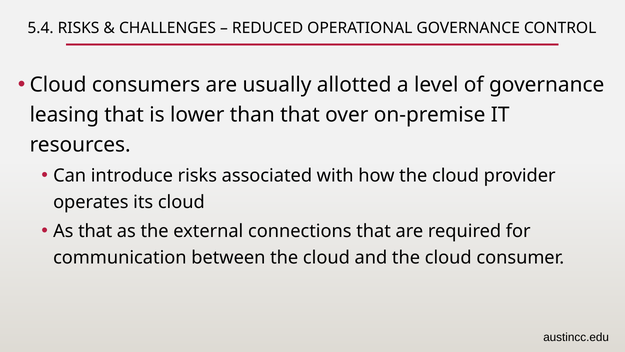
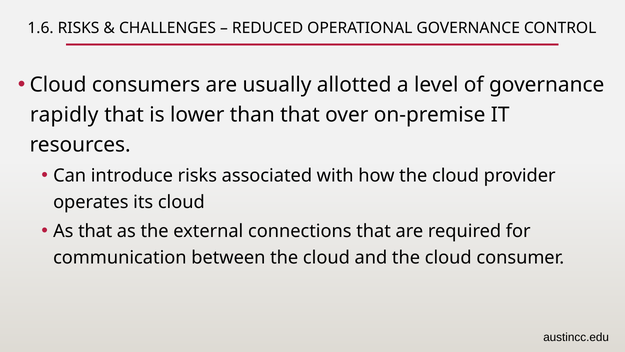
5.4: 5.4 -> 1.6
leasing: leasing -> rapidly
